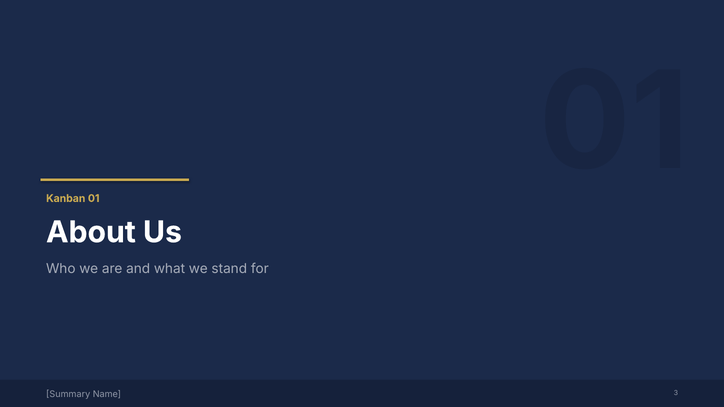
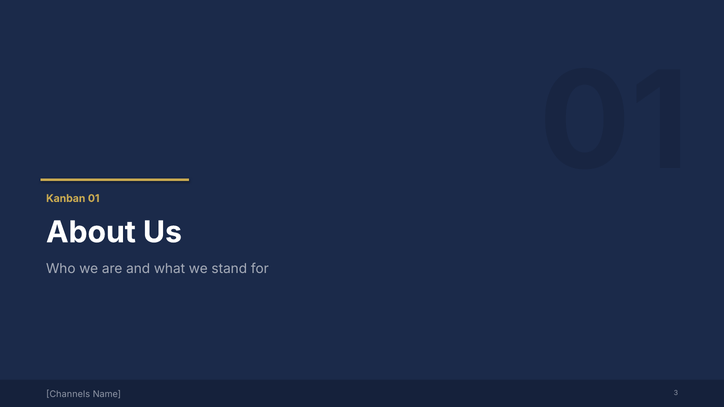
Summary: Summary -> Channels
